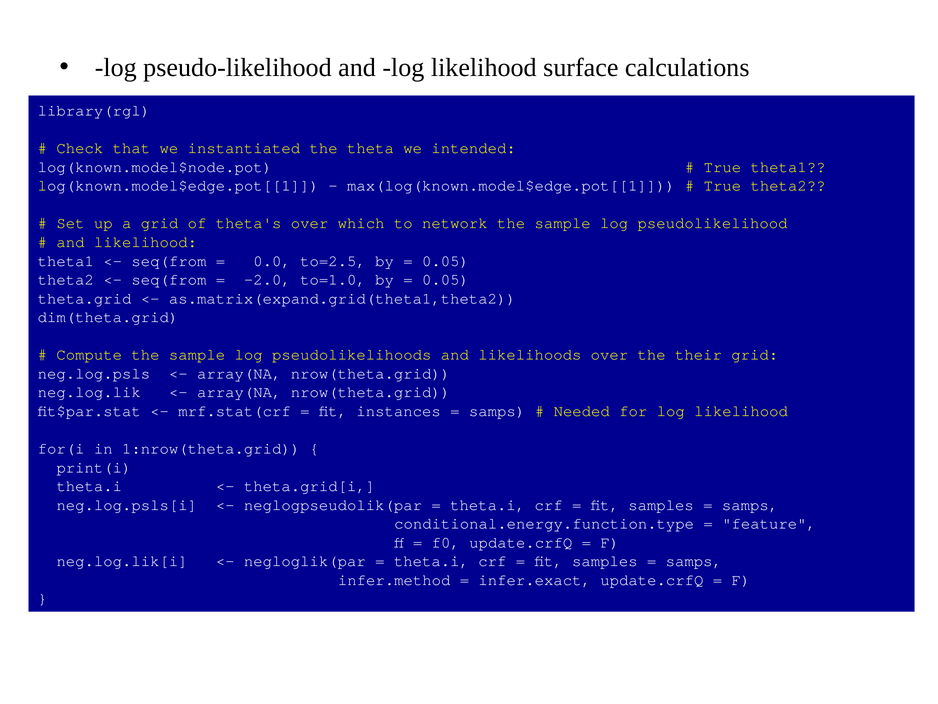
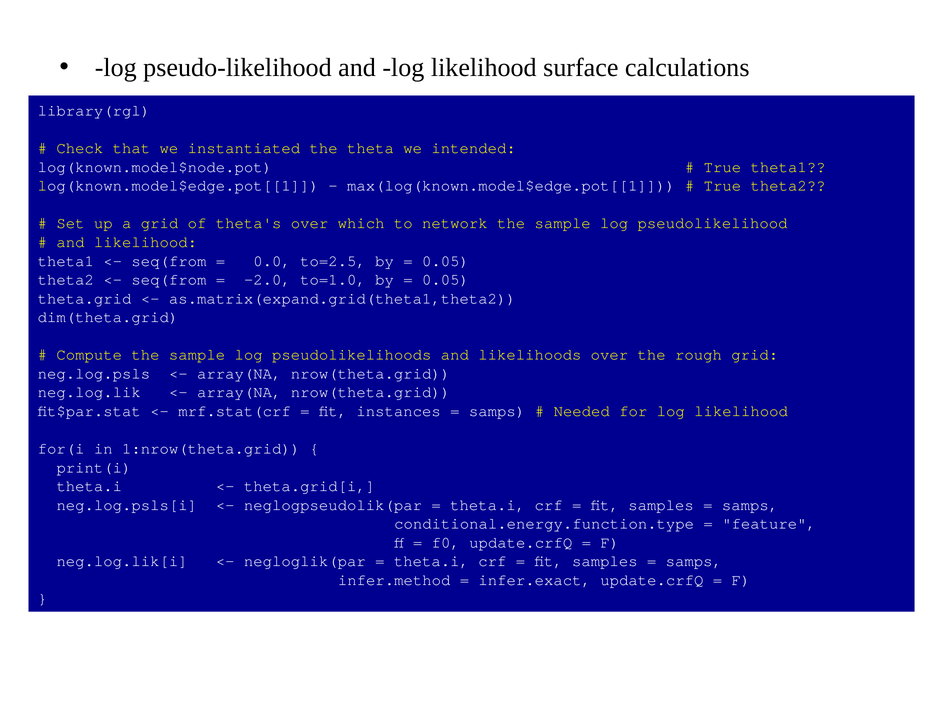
their: their -> rough
